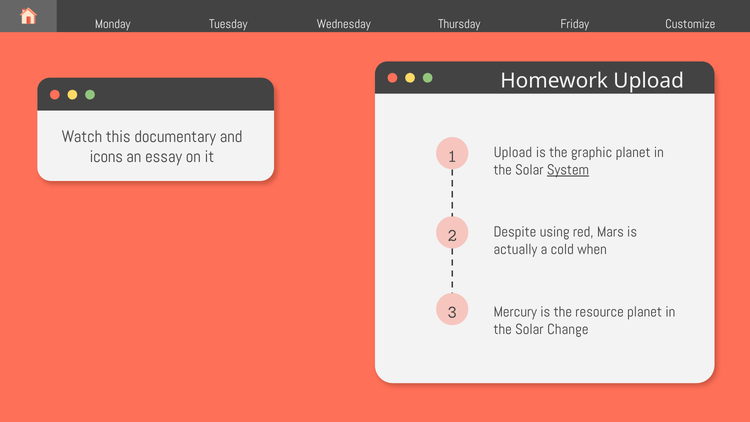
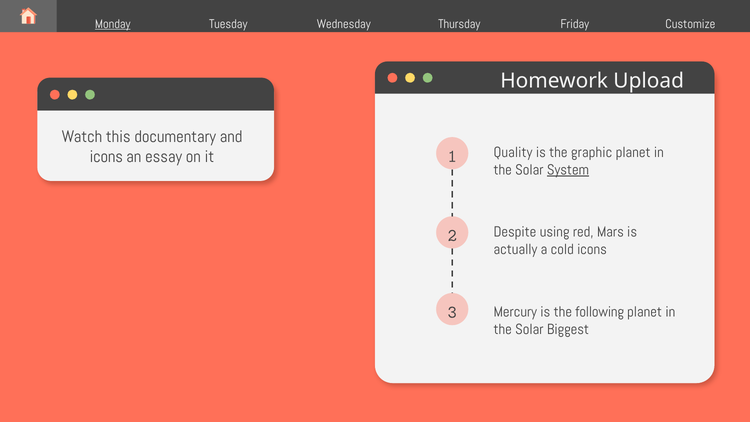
Monday underline: none -> present
Upload at (513, 152): Upload -> Quality
cold when: when -> icons
resource: resource -> following
Change: Change -> Biggest
